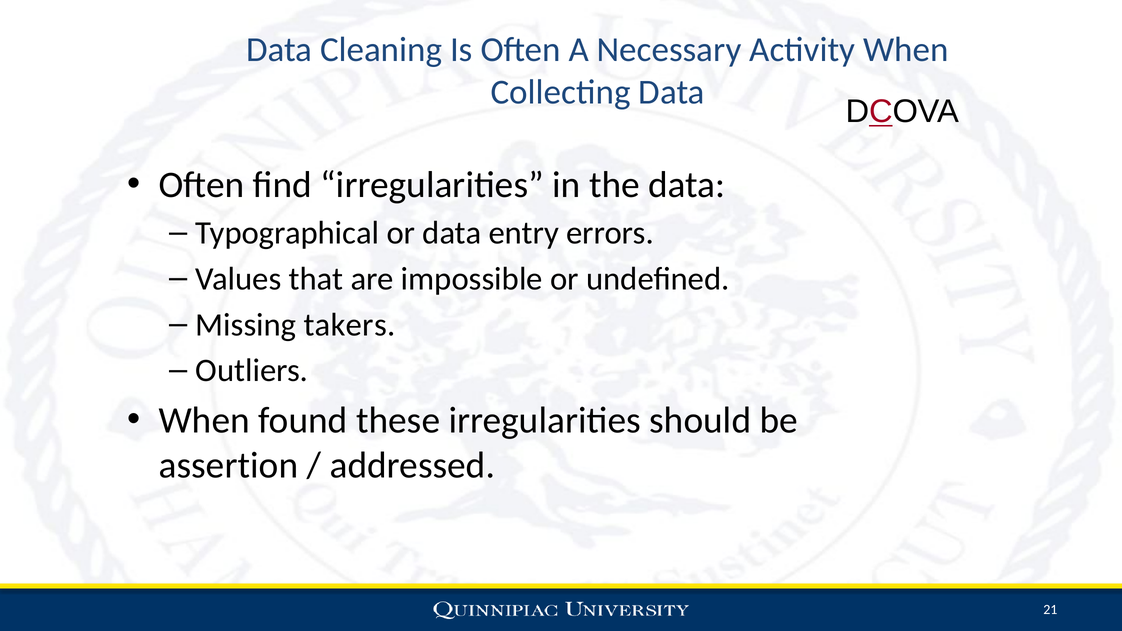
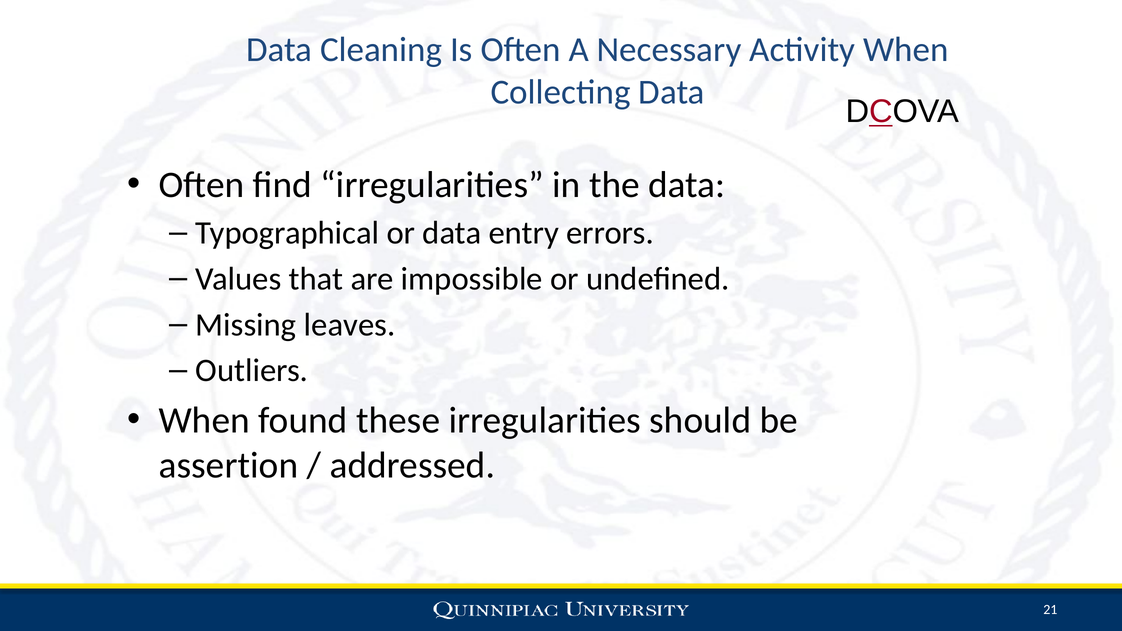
takers: takers -> leaves
